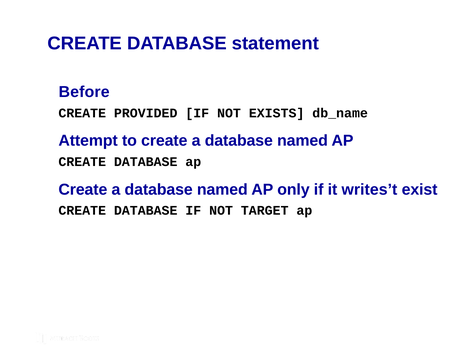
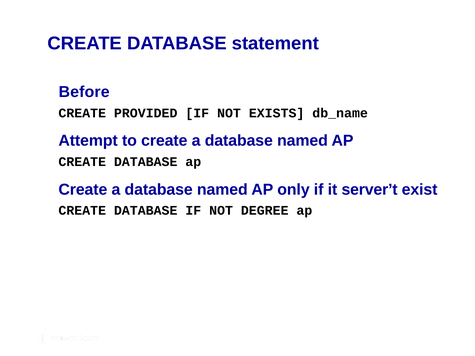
writes’t: writes’t -> server’t
TARGET: TARGET -> DEGREE
